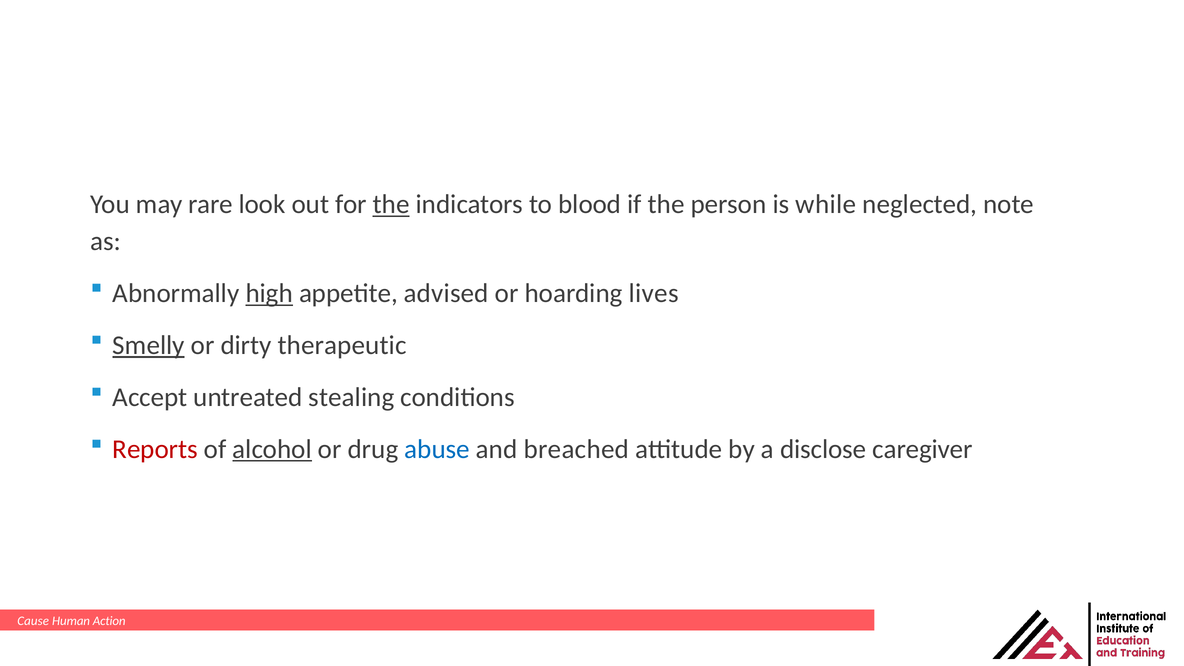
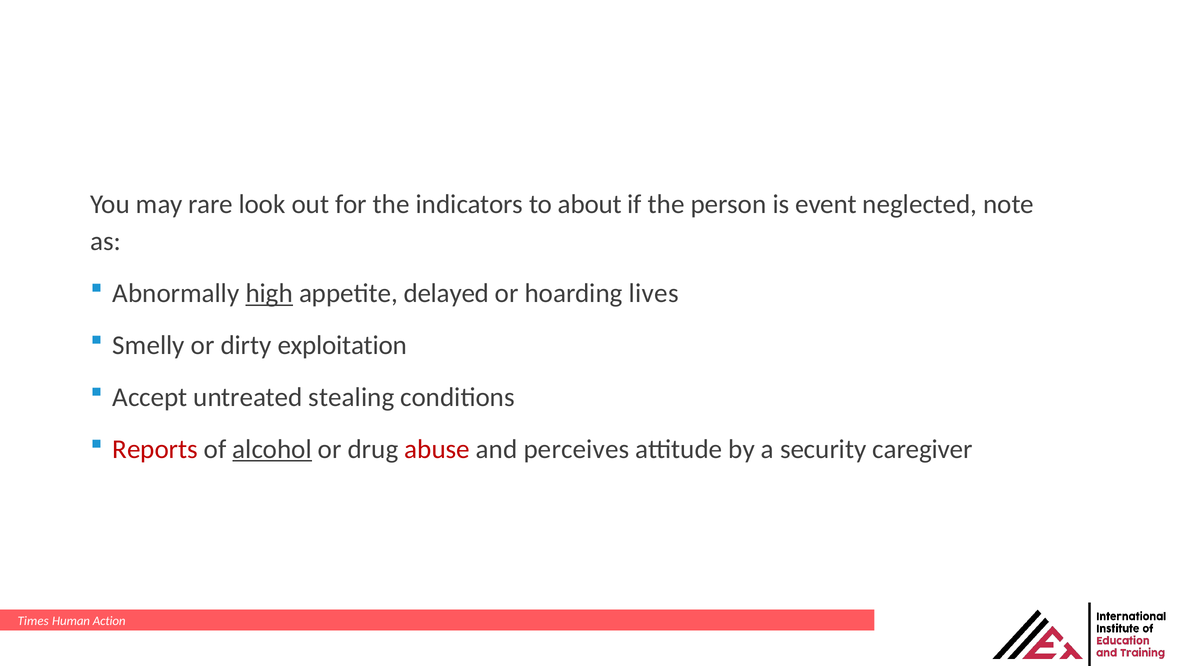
the at (391, 204) underline: present -> none
blood: blood -> about
while: while -> event
advised: advised -> delayed
Smelly underline: present -> none
therapeutic: therapeutic -> exploitation
abuse colour: blue -> red
breached: breached -> perceives
disclose: disclose -> security
Cause: Cause -> Times
